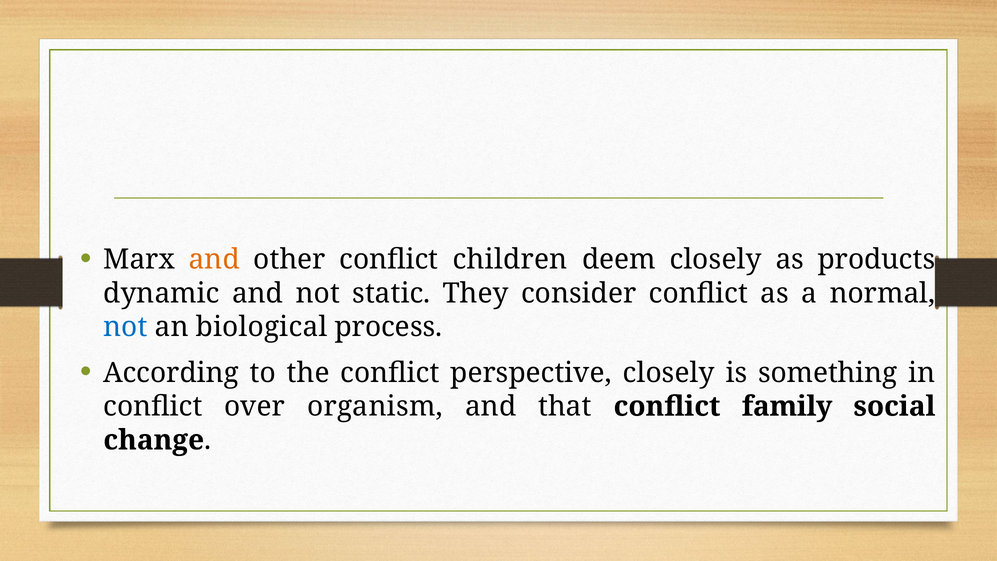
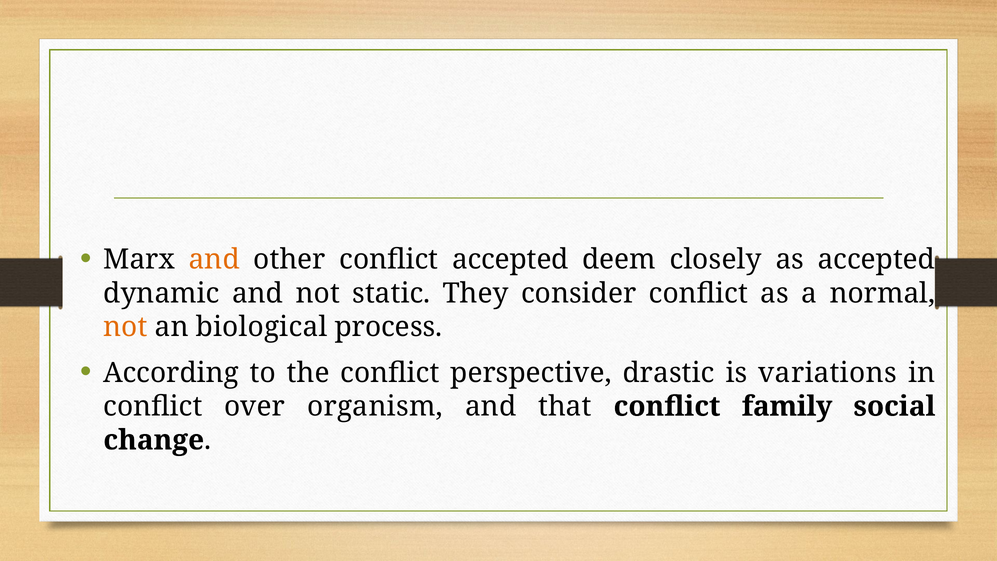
conflict children: children -> accepted
as products: products -> accepted
not at (125, 327) colour: blue -> orange
perspective closely: closely -> drastic
something: something -> variations
